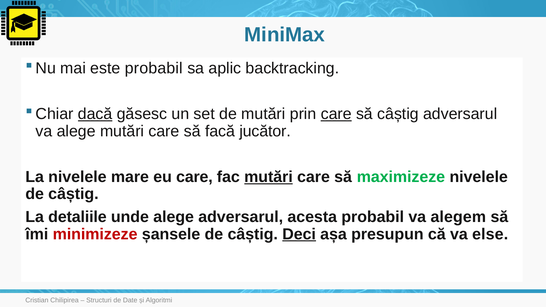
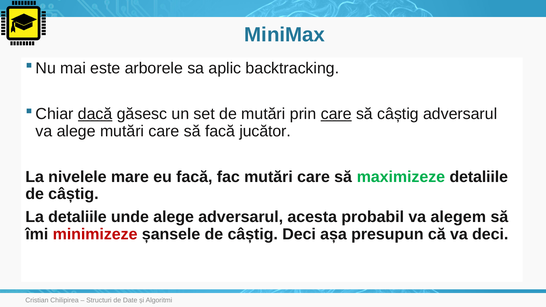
este probabil: probabil -> arborele
eu care: care -> facă
mutări at (268, 177) underline: present -> none
maximizeze nivelele: nivelele -> detaliile
Deci at (299, 234) underline: present -> none
va else: else -> deci
